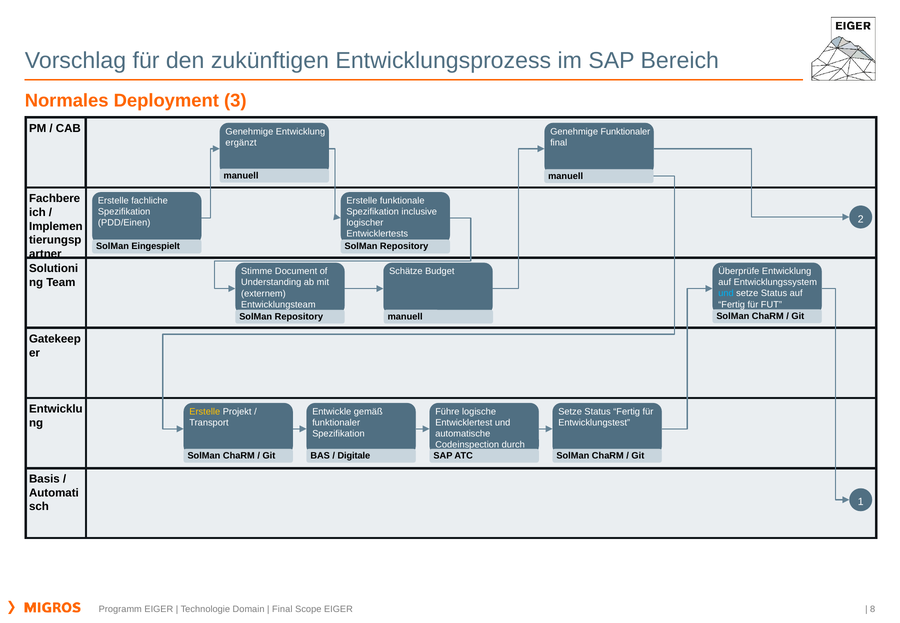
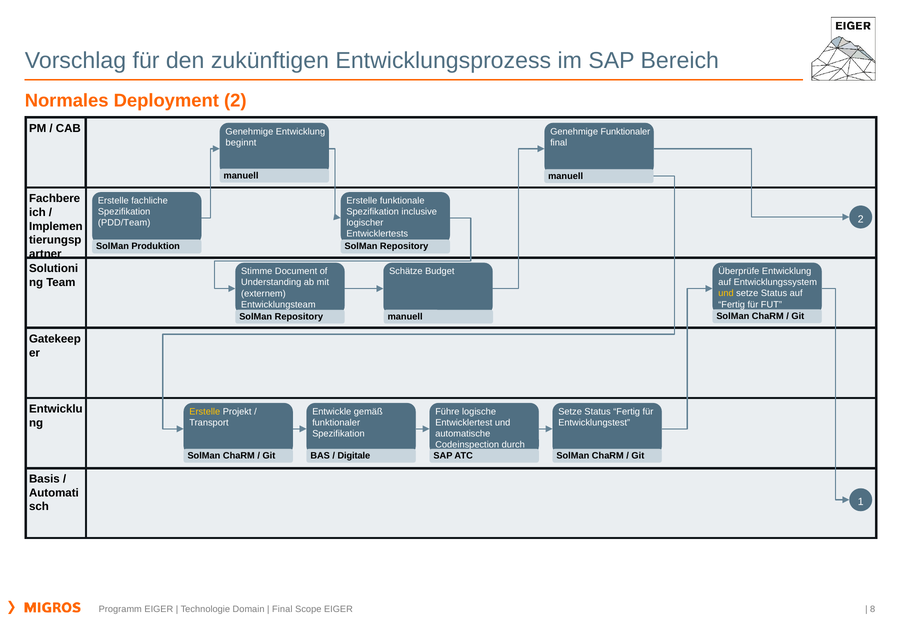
Deployment 3: 3 -> 2
ergänzt: ergänzt -> beginnt
PDD/Einen: PDD/Einen -> PDD/Team
Eingespielt: Eingespielt -> Produktion
und at (726, 293) colour: light blue -> yellow
